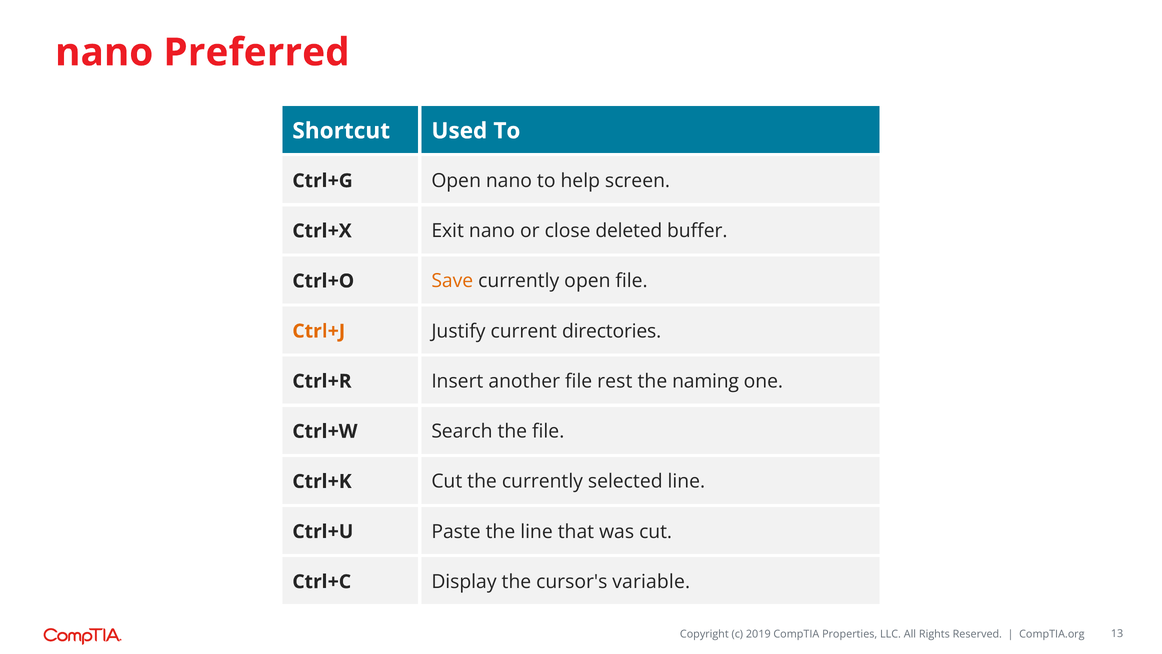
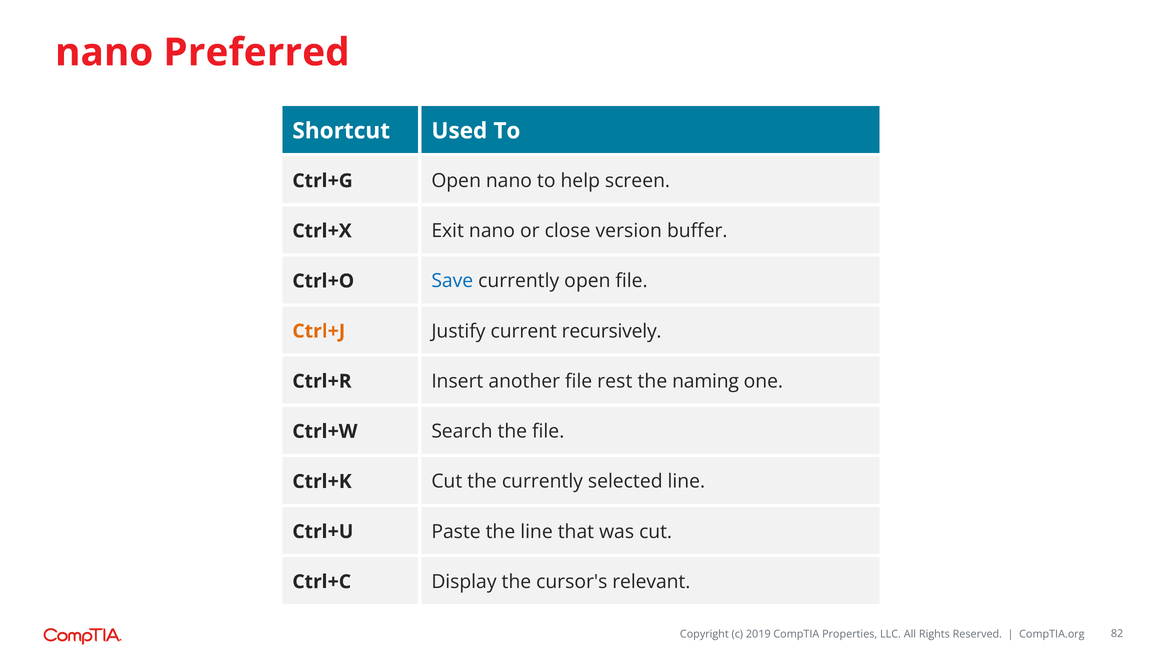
deleted: deleted -> version
Save colour: orange -> blue
directories: directories -> recursively
variable: variable -> relevant
13: 13 -> 82
